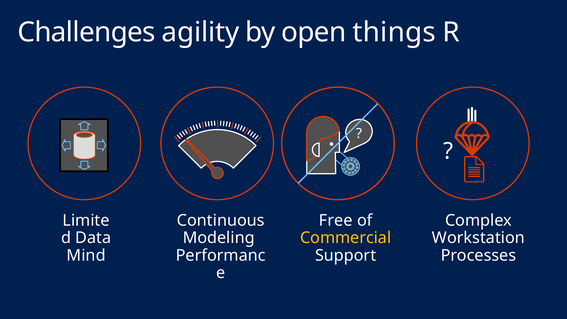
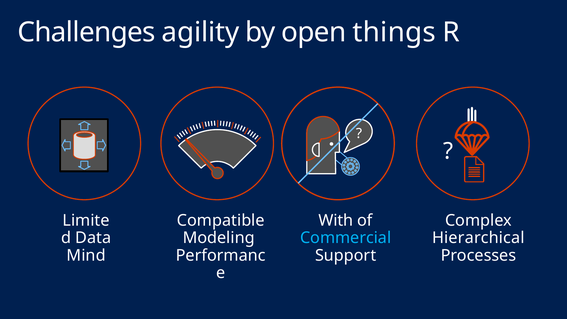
Continuous: Continuous -> Compatible
Free: Free -> With
Commercial colour: yellow -> light blue
Workstation: Workstation -> Hierarchical
